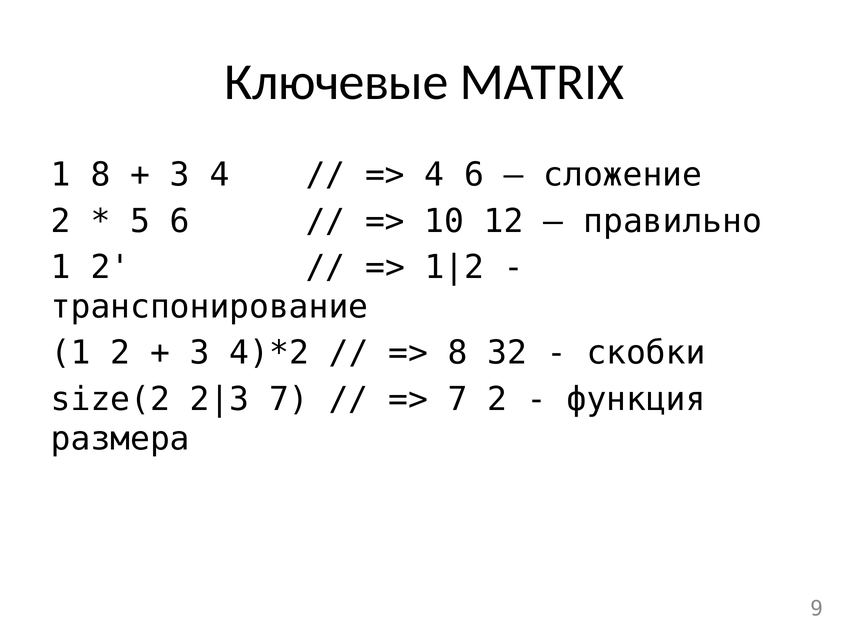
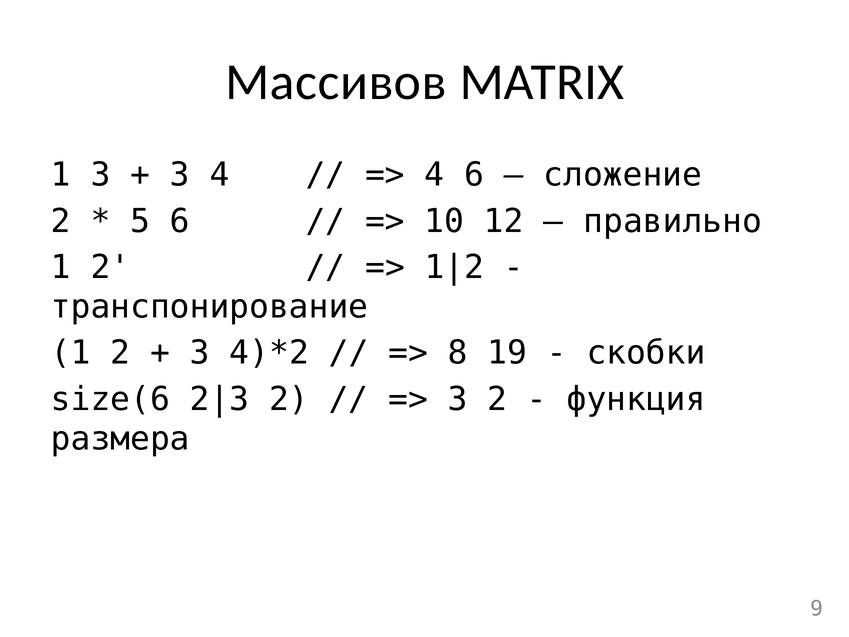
Ключевые: Ключевые -> Массивов
1 8: 8 -> 3
32: 32 -> 19
size(2: size(2 -> size(6
7 at (289, 399): 7 -> 2
7 at (458, 399): 7 -> 3
